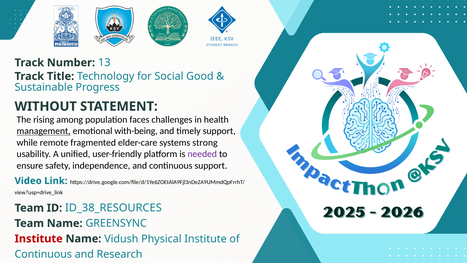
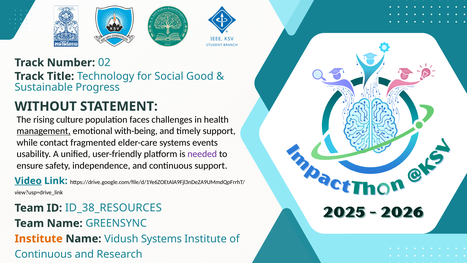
13: 13 -> 02
among: among -> culture
remote: remote -> contact
strong: strong -> events
Video underline: none -> present
Institute at (39, 238) colour: red -> orange
Vidush Physical: Physical -> Systems
